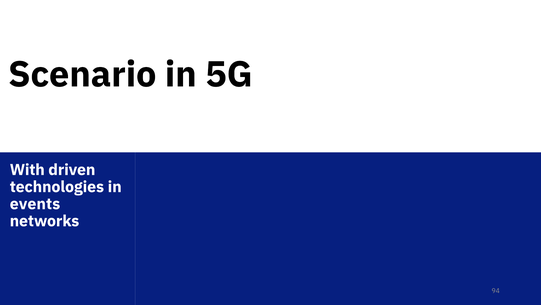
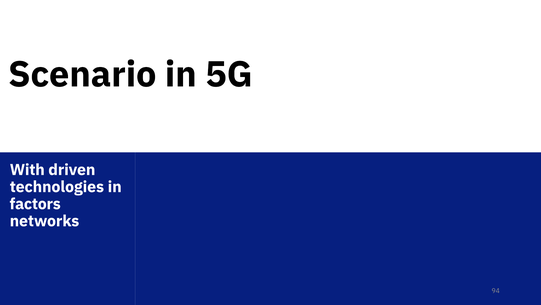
events: events -> factors
